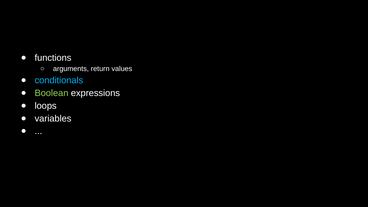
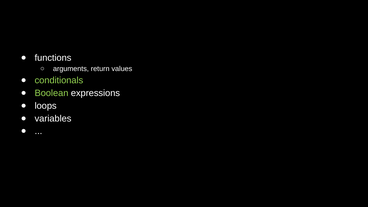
conditionals colour: light blue -> light green
